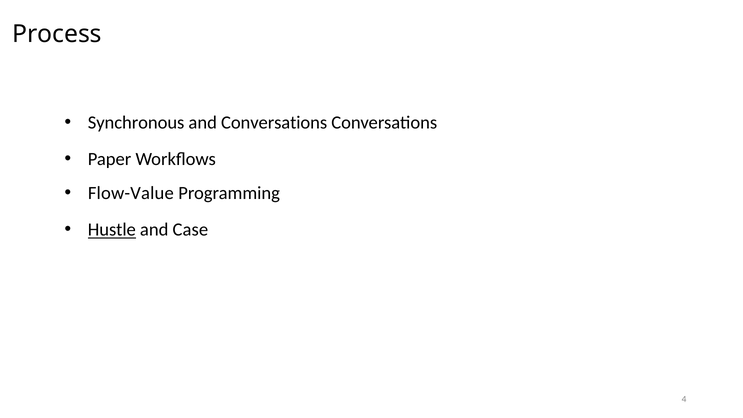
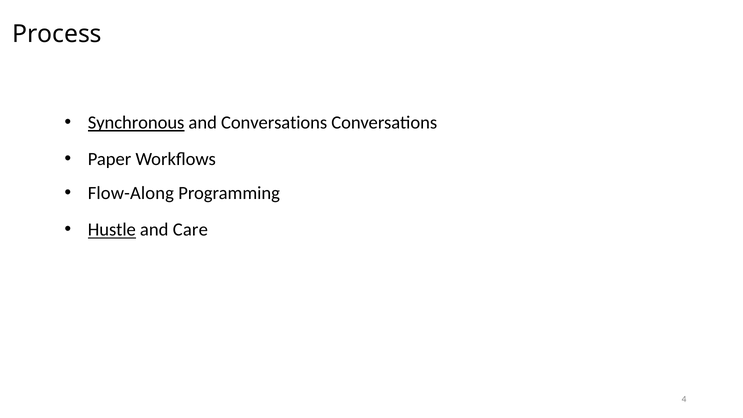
Synchronous underline: none -> present
Flow-Value: Flow-Value -> Flow-Along
Case: Case -> Care
